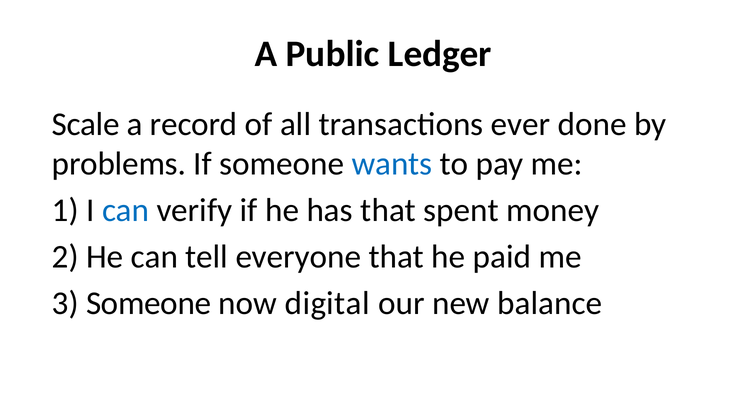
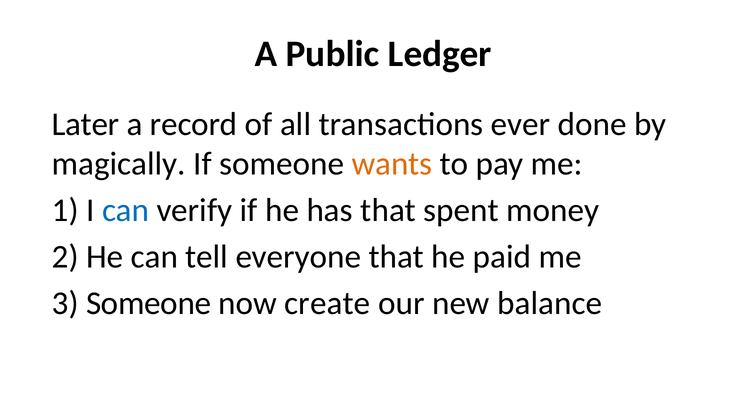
Scale: Scale -> Later
problems: problems -> magically
wants colour: blue -> orange
digital: digital -> create
